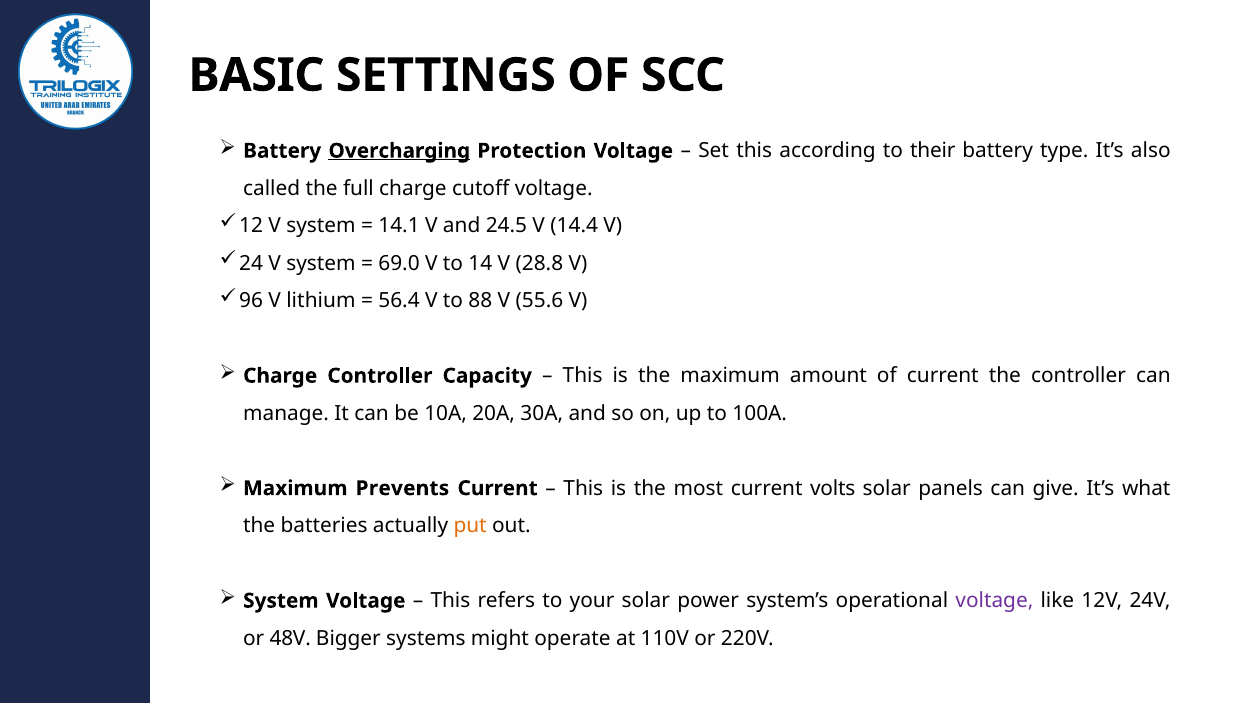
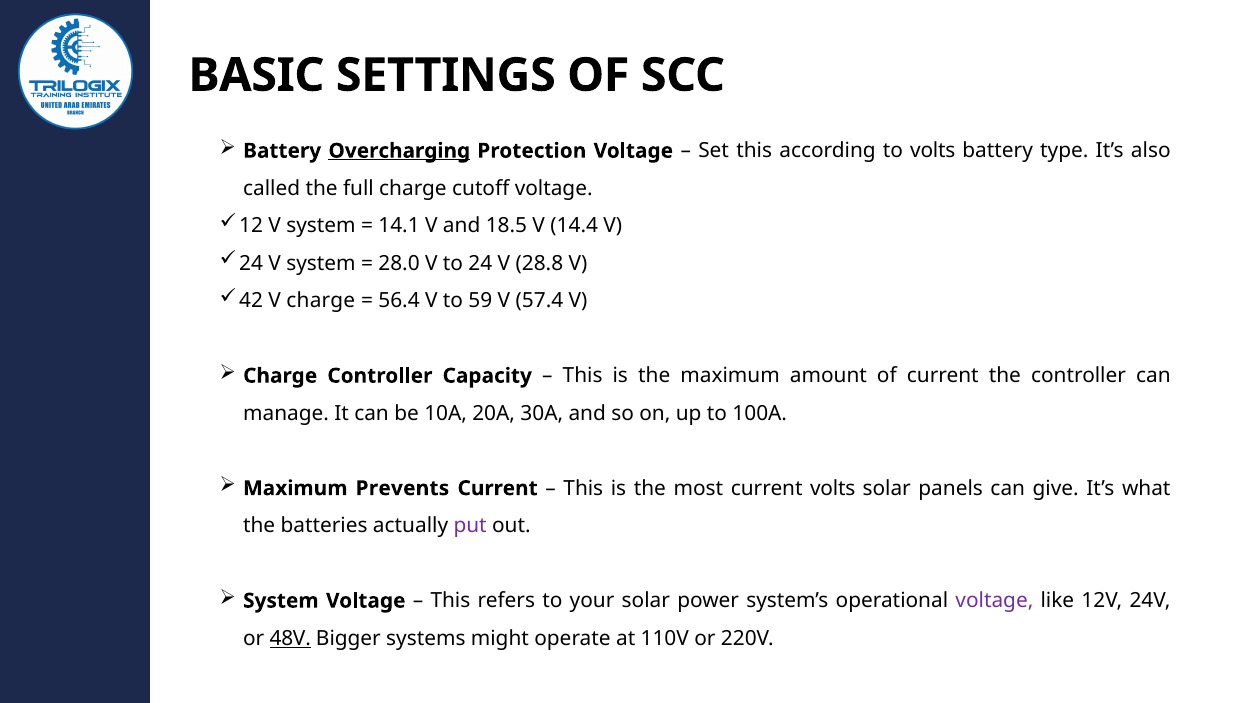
to their: their -> volts
24.5: 24.5 -> 18.5
69.0: 69.0 -> 28.0
to 14: 14 -> 24
96: 96 -> 42
V lithium: lithium -> charge
88: 88 -> 59
55.6: 55.6 -> 57.4
put colour: orange -> purple
48V underline: none -> present
